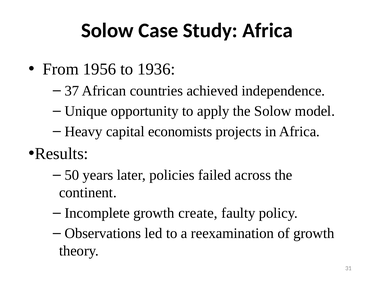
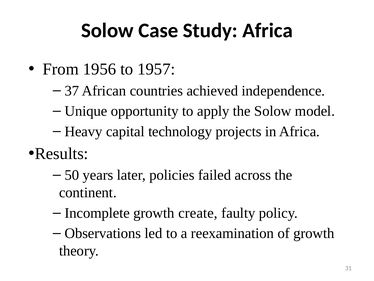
1936: 1936 -> 1957
economists: economists -> technology
